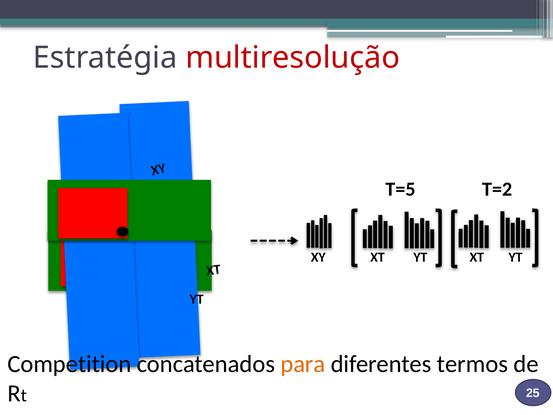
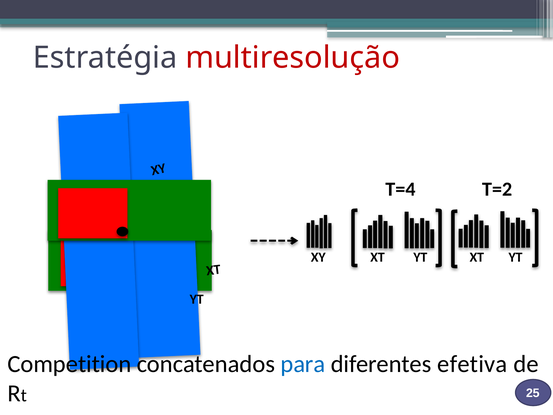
T=5: T=5 -> T=4
para colour: orange -> blue
termos: termos -> efetiva
